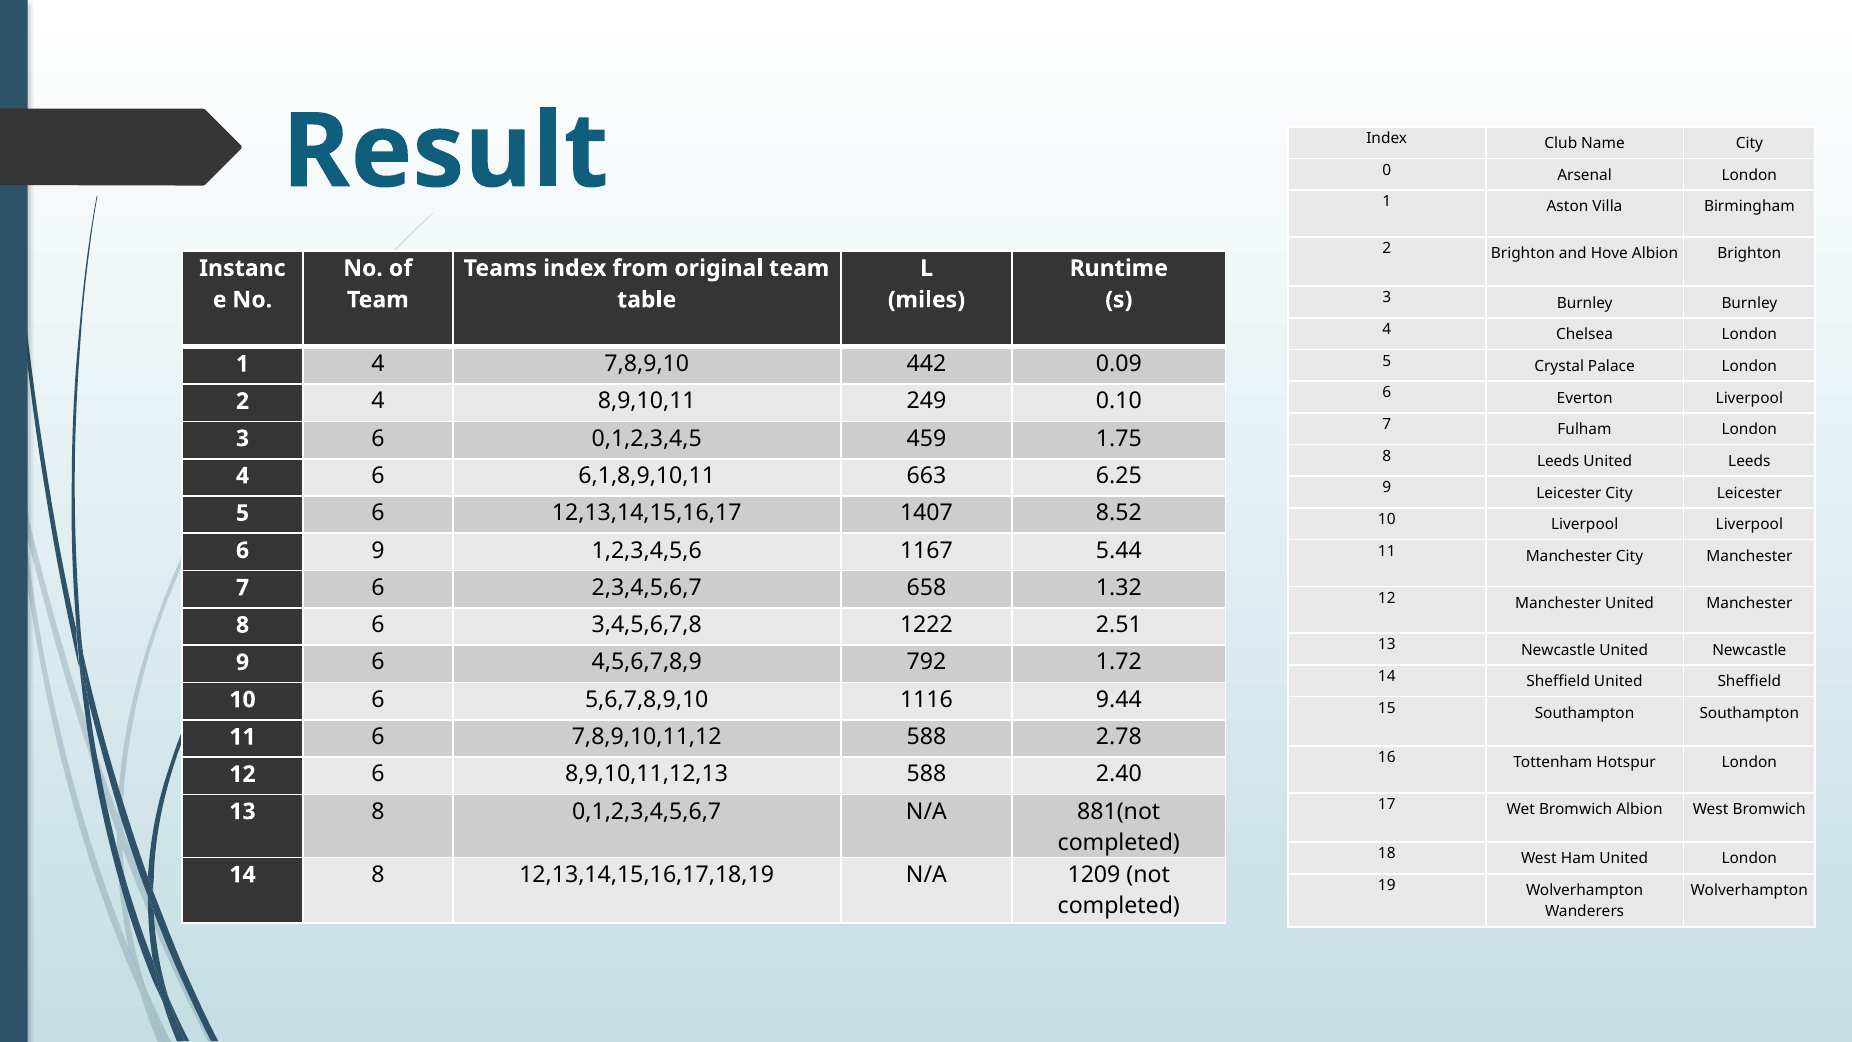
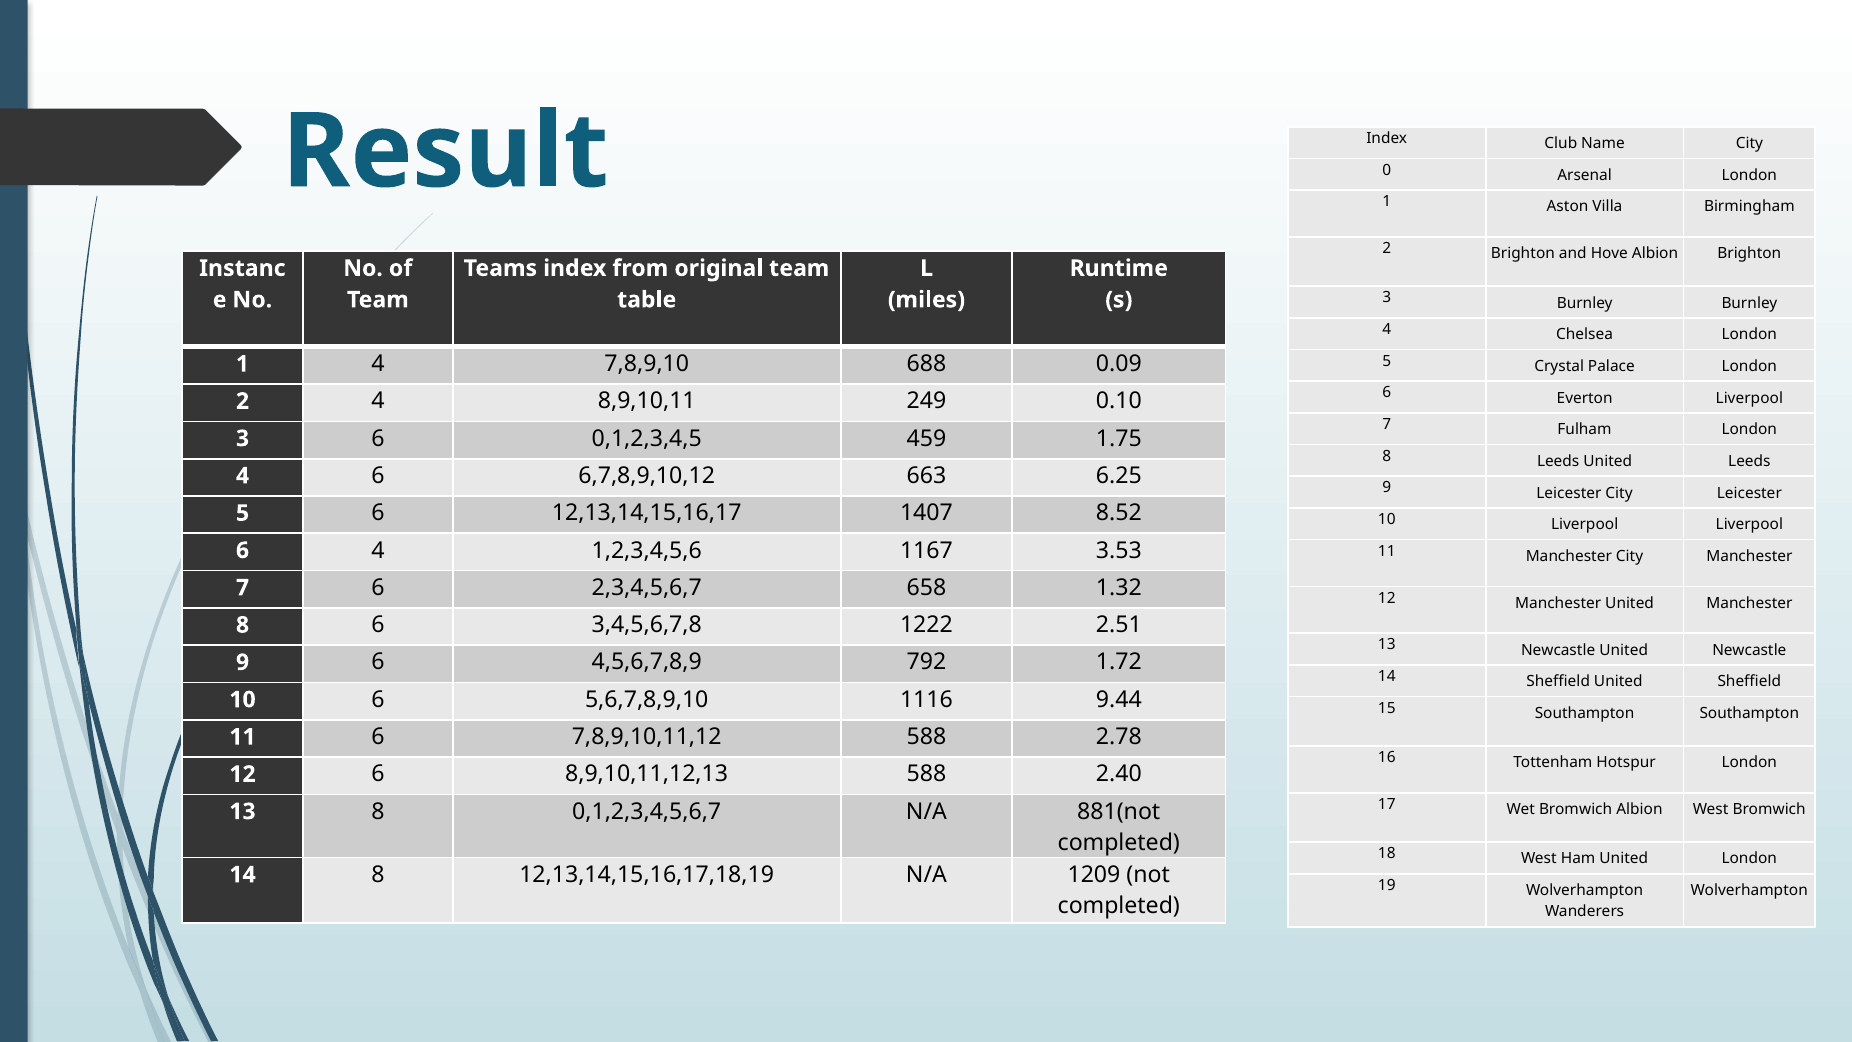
442: 442 -> 688
6,1,8,9,10,11: 6,1,8,9,10,11 -> 6,7,8,9,10,12
6 9: 9 -> 4
5.44: 5.44 -> 3.53
